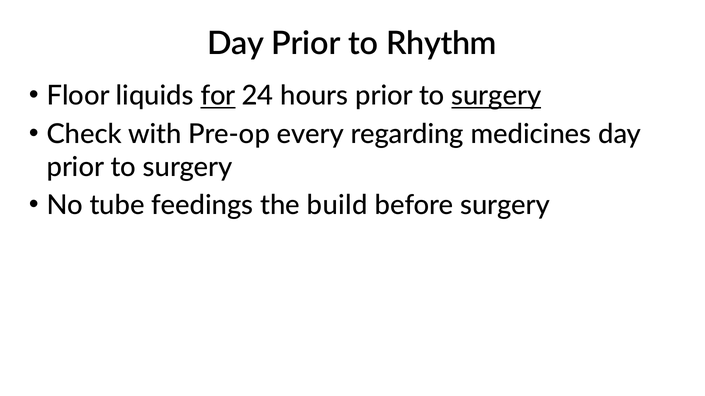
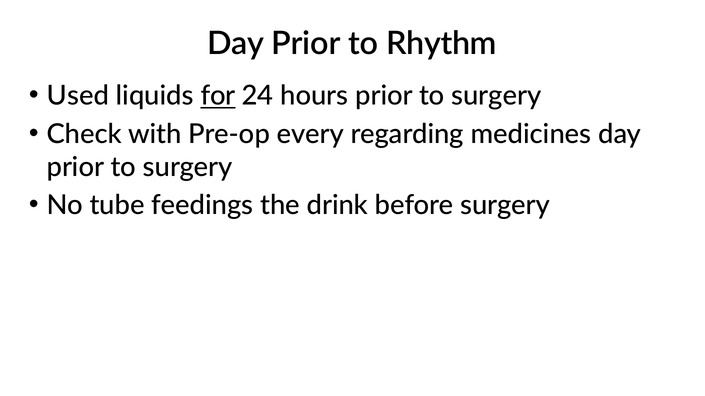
Floor: Floor -> Used
surgery at (496, 96) underline: present -> none
build: build -> drink
